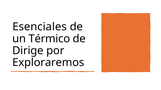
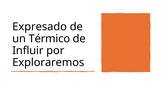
Esenciales: Esenciales -> Expresado
Dirige: Dirige -> Influir
